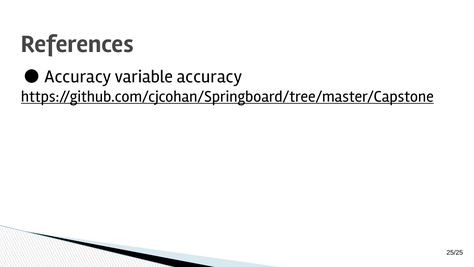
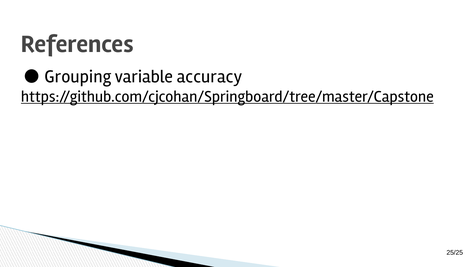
Accuracy at (78, 76): Accuracy -> Grouping
